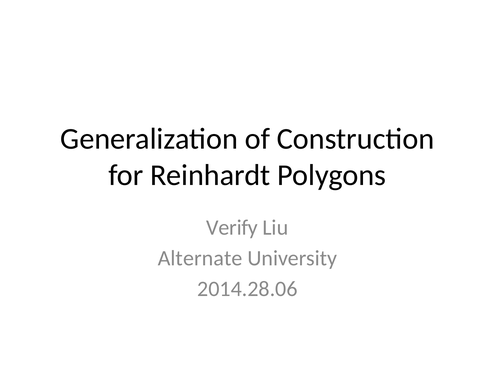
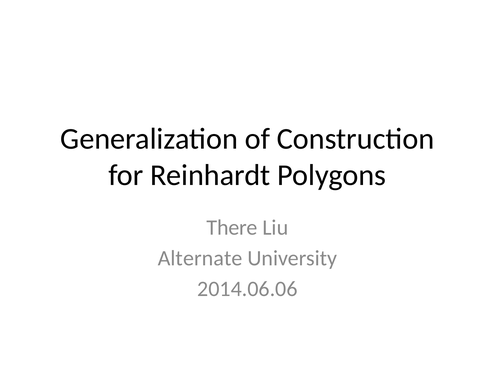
Verify: Verify -> There
2014.28.06: 2014.28.06 -> 2014.06.06
